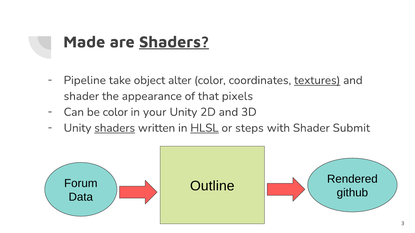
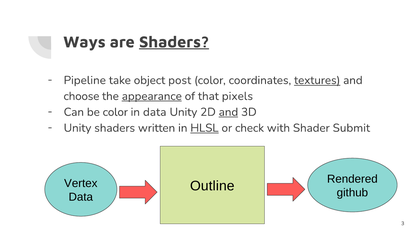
Made: Made -> Ways
alter: alter -> post
shader at (81, 96): shader -> choose
appearance underline: none -> present
in your: your -> data
and at (228, 112) underline: none -> present
shaders at (115, 128) underline: present -> none
steps: steps -> check
Forum: Forum -> Vertex
